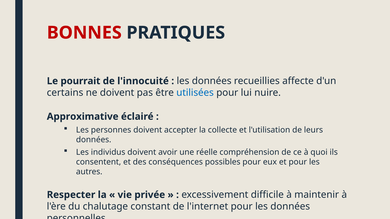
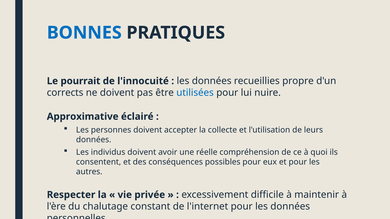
BONNES colour: red -> blue
affecte: affecte -> propre
certains: certains -> corrects
